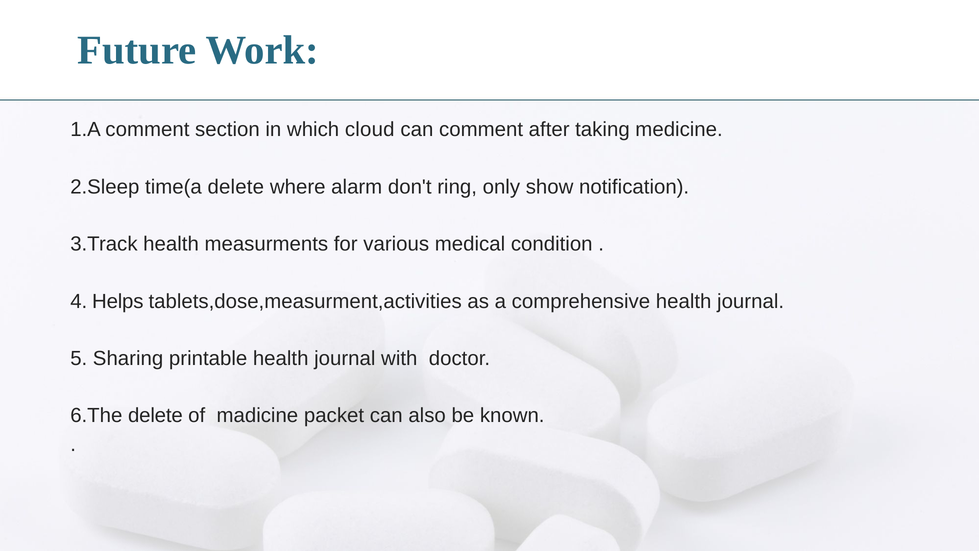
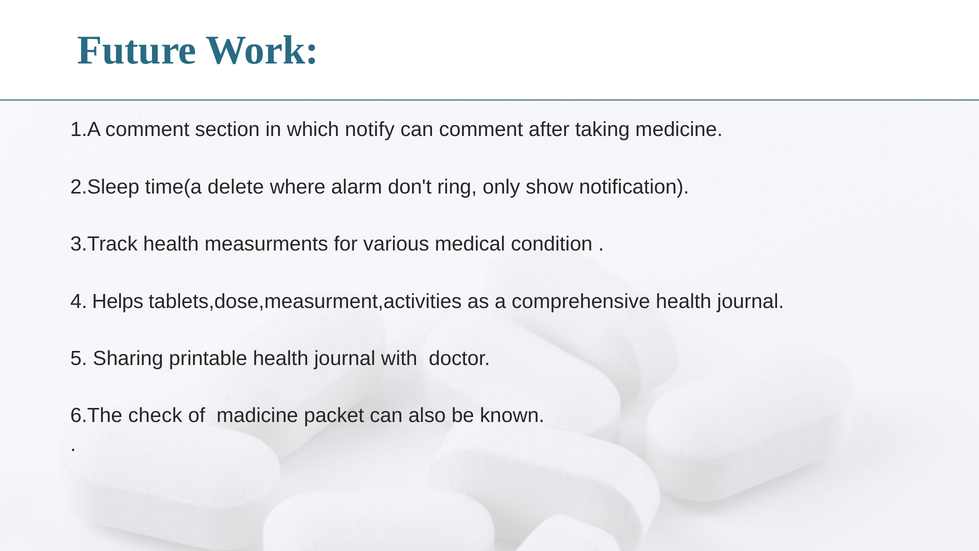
cloud: cloud -> notify
6.The delete: delete -> check
